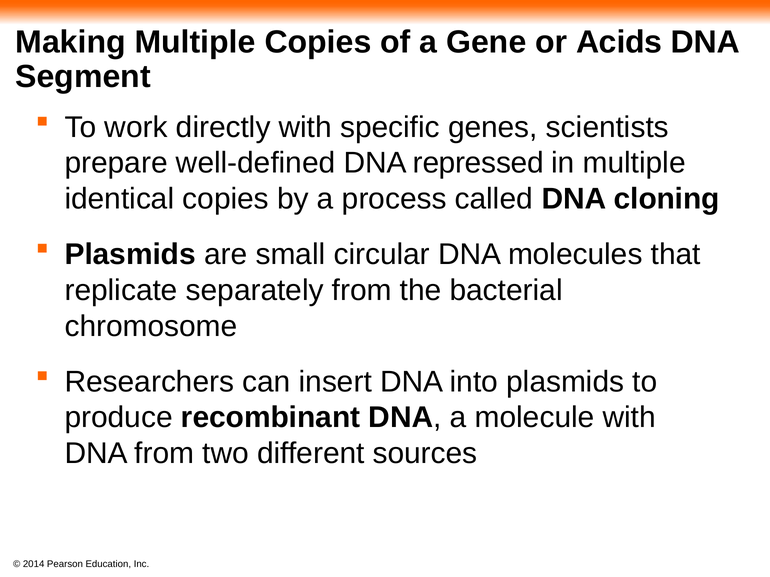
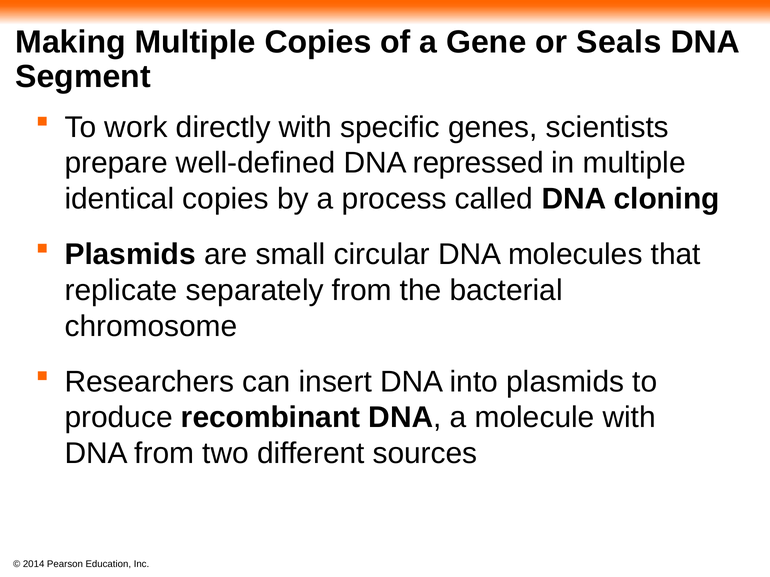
Acids: Acids -> Seals
